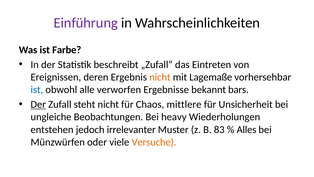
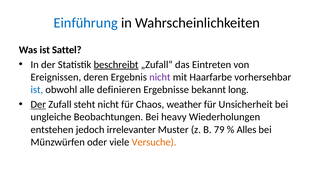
Einführung colour: purple -> blue
Farbe: Farbe -> Sattel
beschreibt underline: none -> present
nicht at (160, 77) colour: orange -> purple
Lagemaße: Lagemaße -> Haarfarbe
verworfen: verworfen -> definieren
bars: bars -> long
mittlere: mittlere -> weather
83: 83 -> 79
